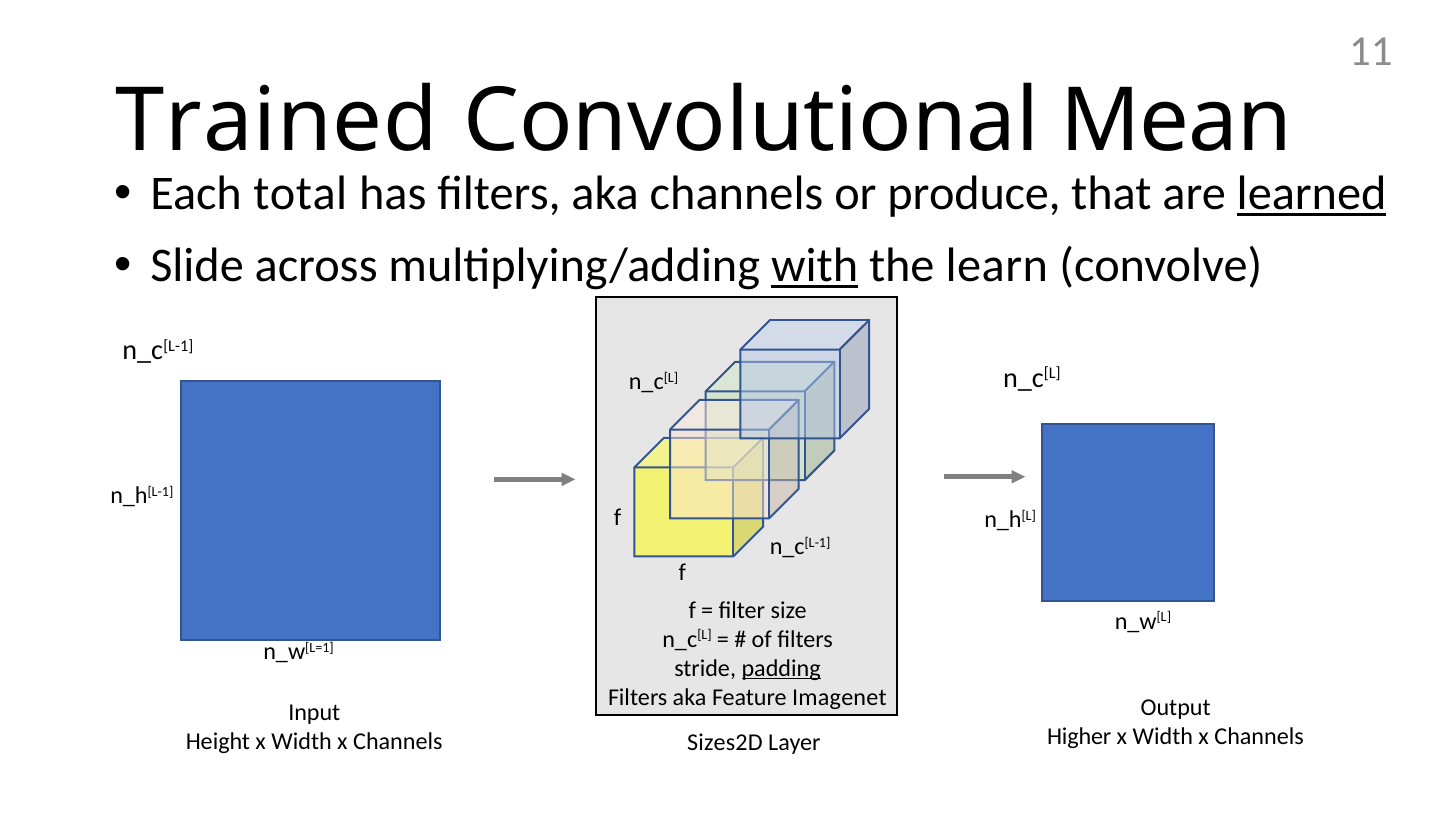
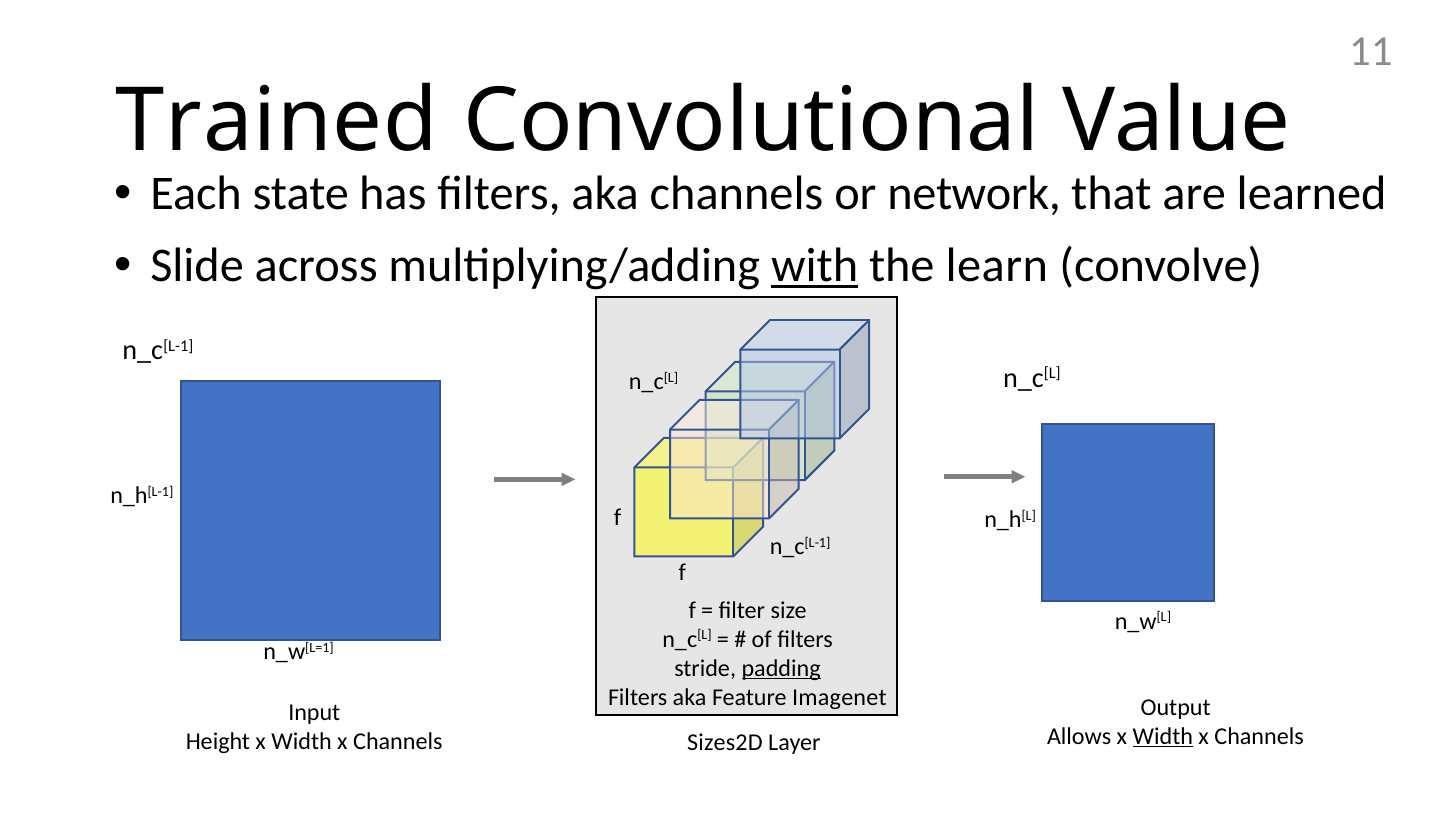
Mean: Mean -> Value
total: total -> state
produce: produce -> network
learned underline: present -> none
Higher: Higher -> Allows
Width at (1163, 736) underline: none -> present
